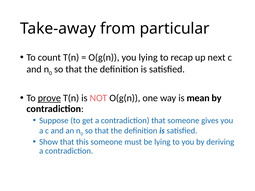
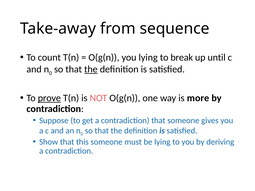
particular: particular -> sequence
recap: recap -> break
next: next -> until
the at (91, 69) underline: none -> present
mean: mean -> more
